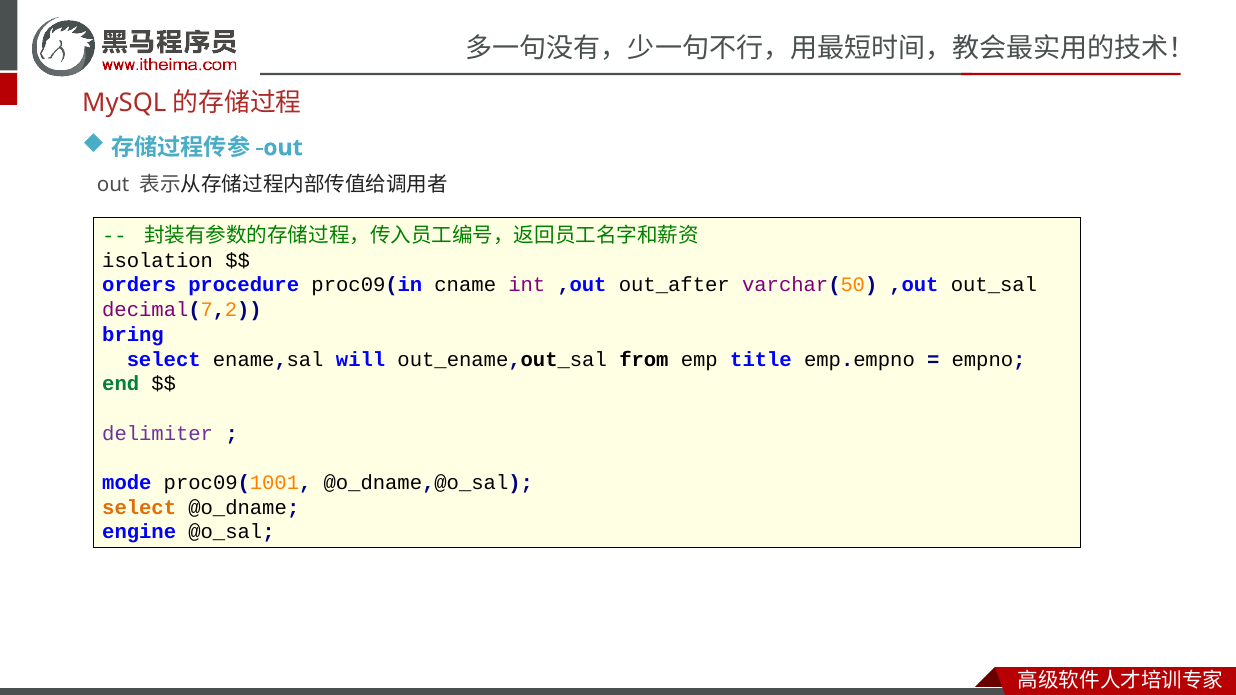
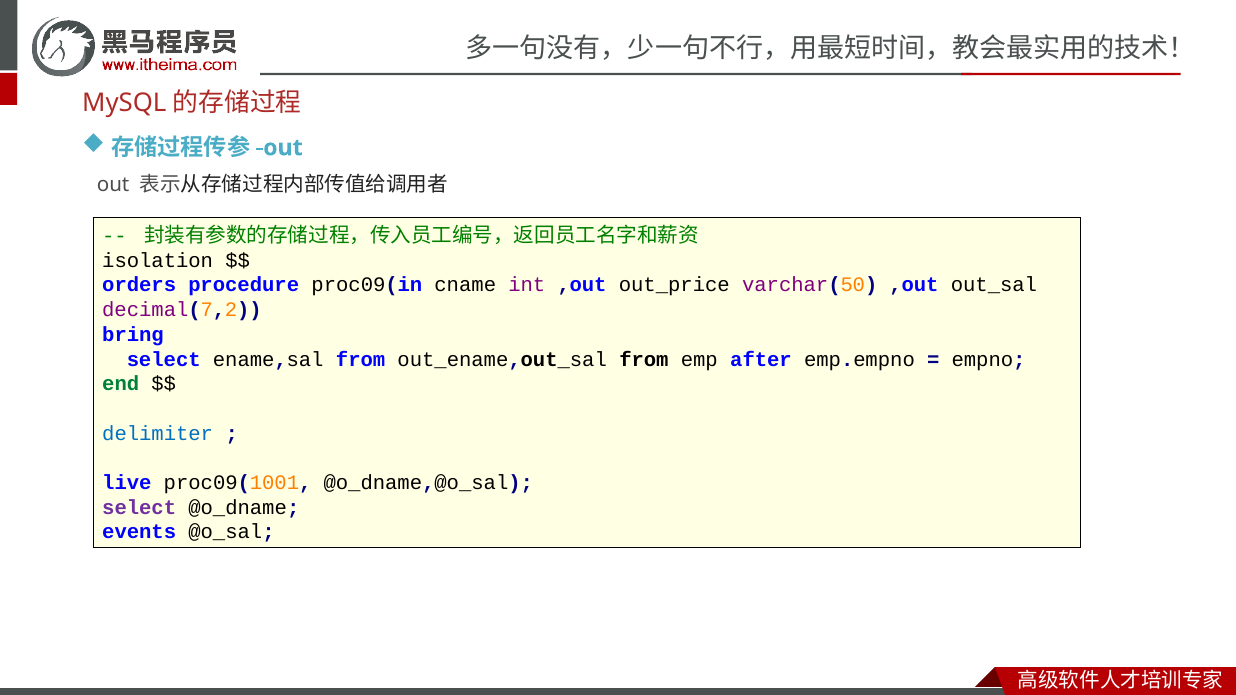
out_after: out_after -> out_price
ename,sal will: will -> from
title: title -> after
delimiter colour: purple -> blue
mode: mode -> live
select at (139, 508) colour: orange -> purple
engine: engine -> events
